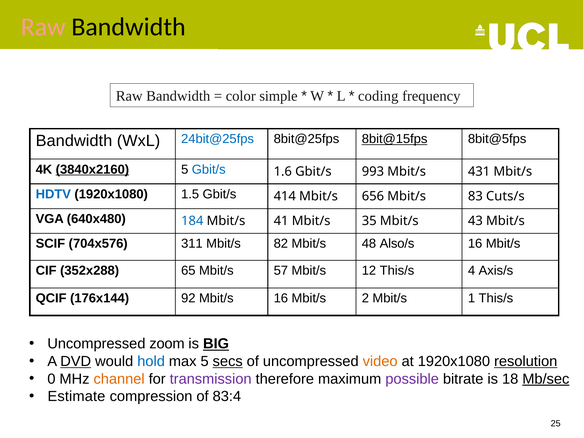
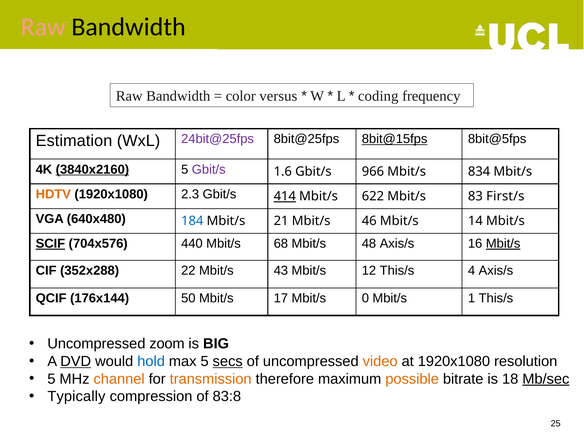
simple: simple -> versus
Bandwidth at (74, 141): Bandwidth -> Estimation
24bit@25fps colour: blue -> purple
Gbit/s at (209, 169) colour: blue -> purple
993: 993 -> 966
431: 431 -> 834
HDTV colour: blue -> orange
1.5: 1.5 -> 2.3
414 underline: none -> present
656: 656 -> 622
Cuts/s: Cuts/s -> First/s
41: 41 -> 21
35: 35 -> 46
43: 43 -> 14
SCIF underline: none -> present
311: 311 -> 440
82: 82 -> 68
48 Also/s: Also/s -> Axis/s
Mbit/s at (503, 244) underline: none -> present
65: 65 -> 22
57: 57 -> 43
92: 92 -> 50
Mbit/s 16: 16 -> 17
2: 2 -> 0
BIG underline: present -> none
resolution underline: present -> none
0 at (51, 379): 0 -> 5
transmission colour: purple -> orange
possible colour: purple -> orange
Estimate: Estimate -> Typically
83:4: 83:4 -> 83:8
